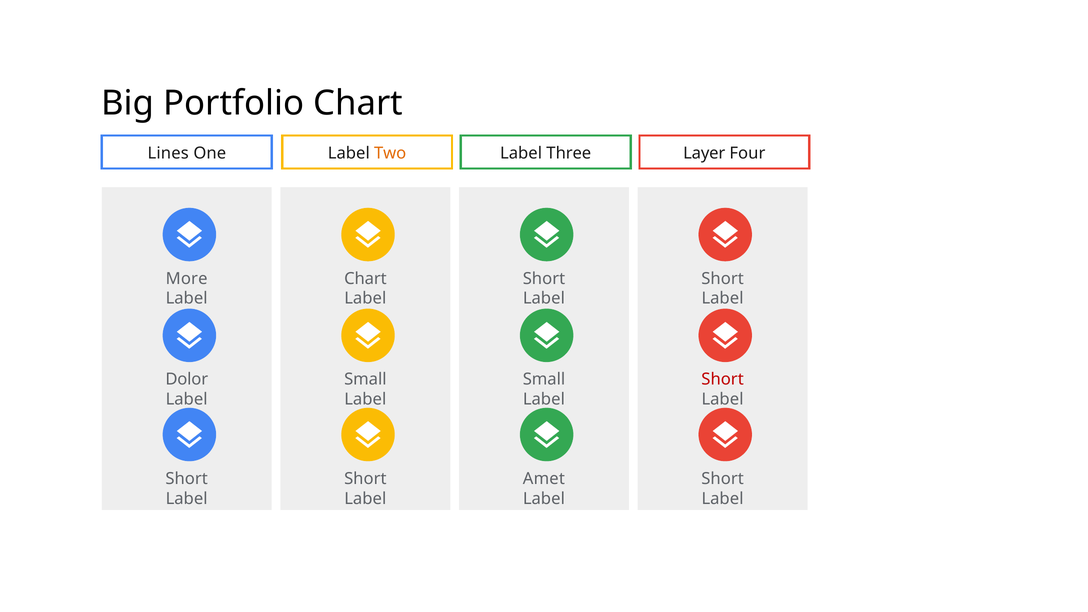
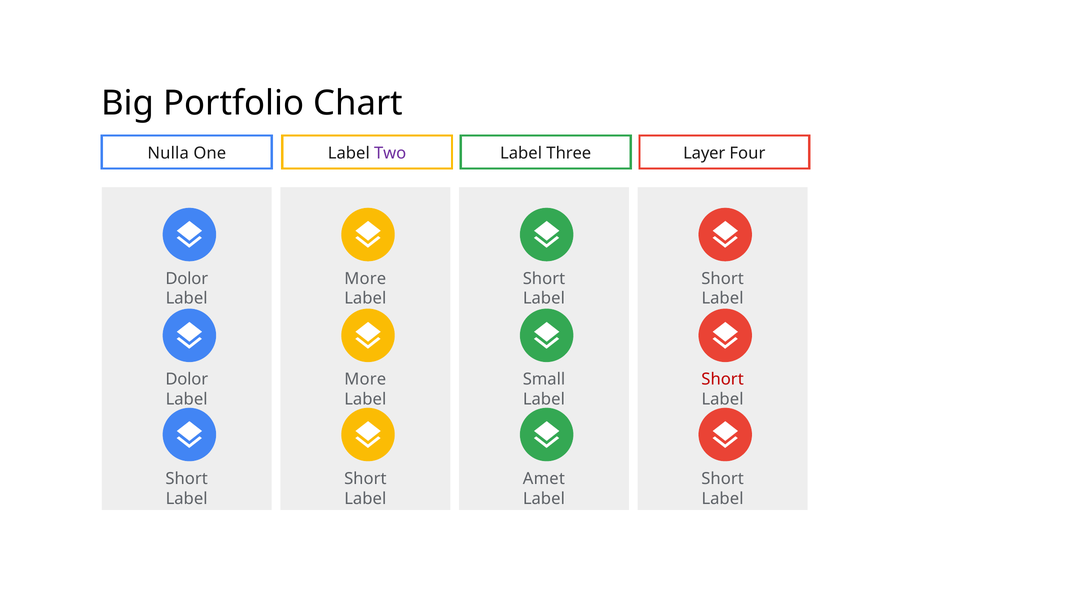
Lines: Lines -> Nulla
Two colour: orange -> purple
More at (187, 279): More -> Dolor
Chart at (365, 279): Chart -> More
Small at (365, 379): Small -> More
